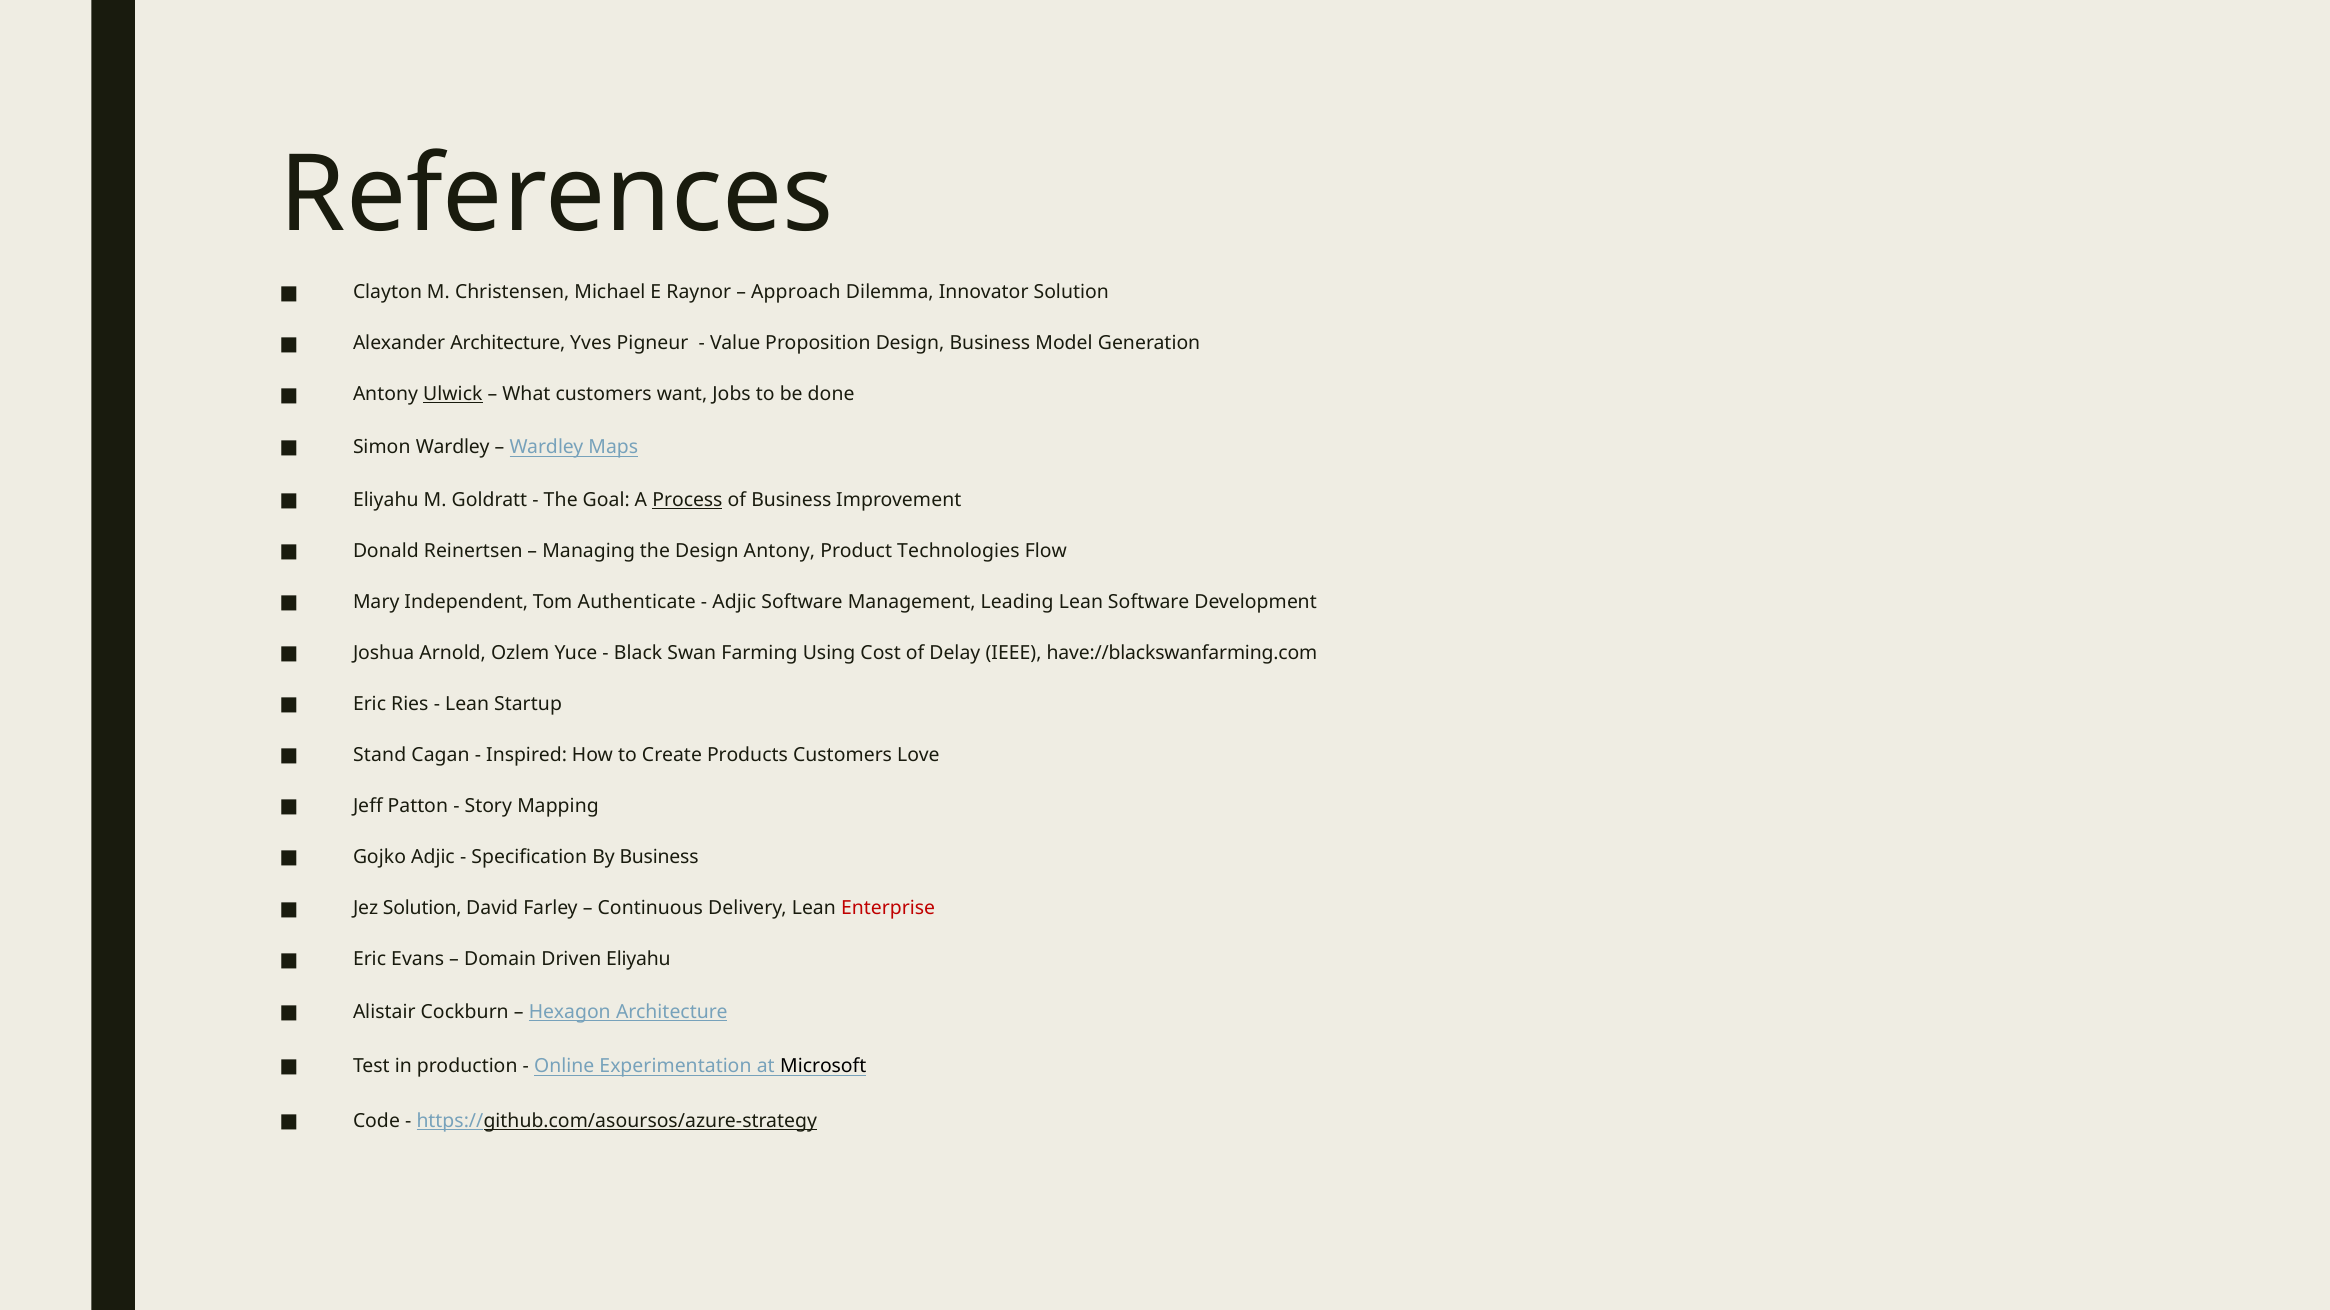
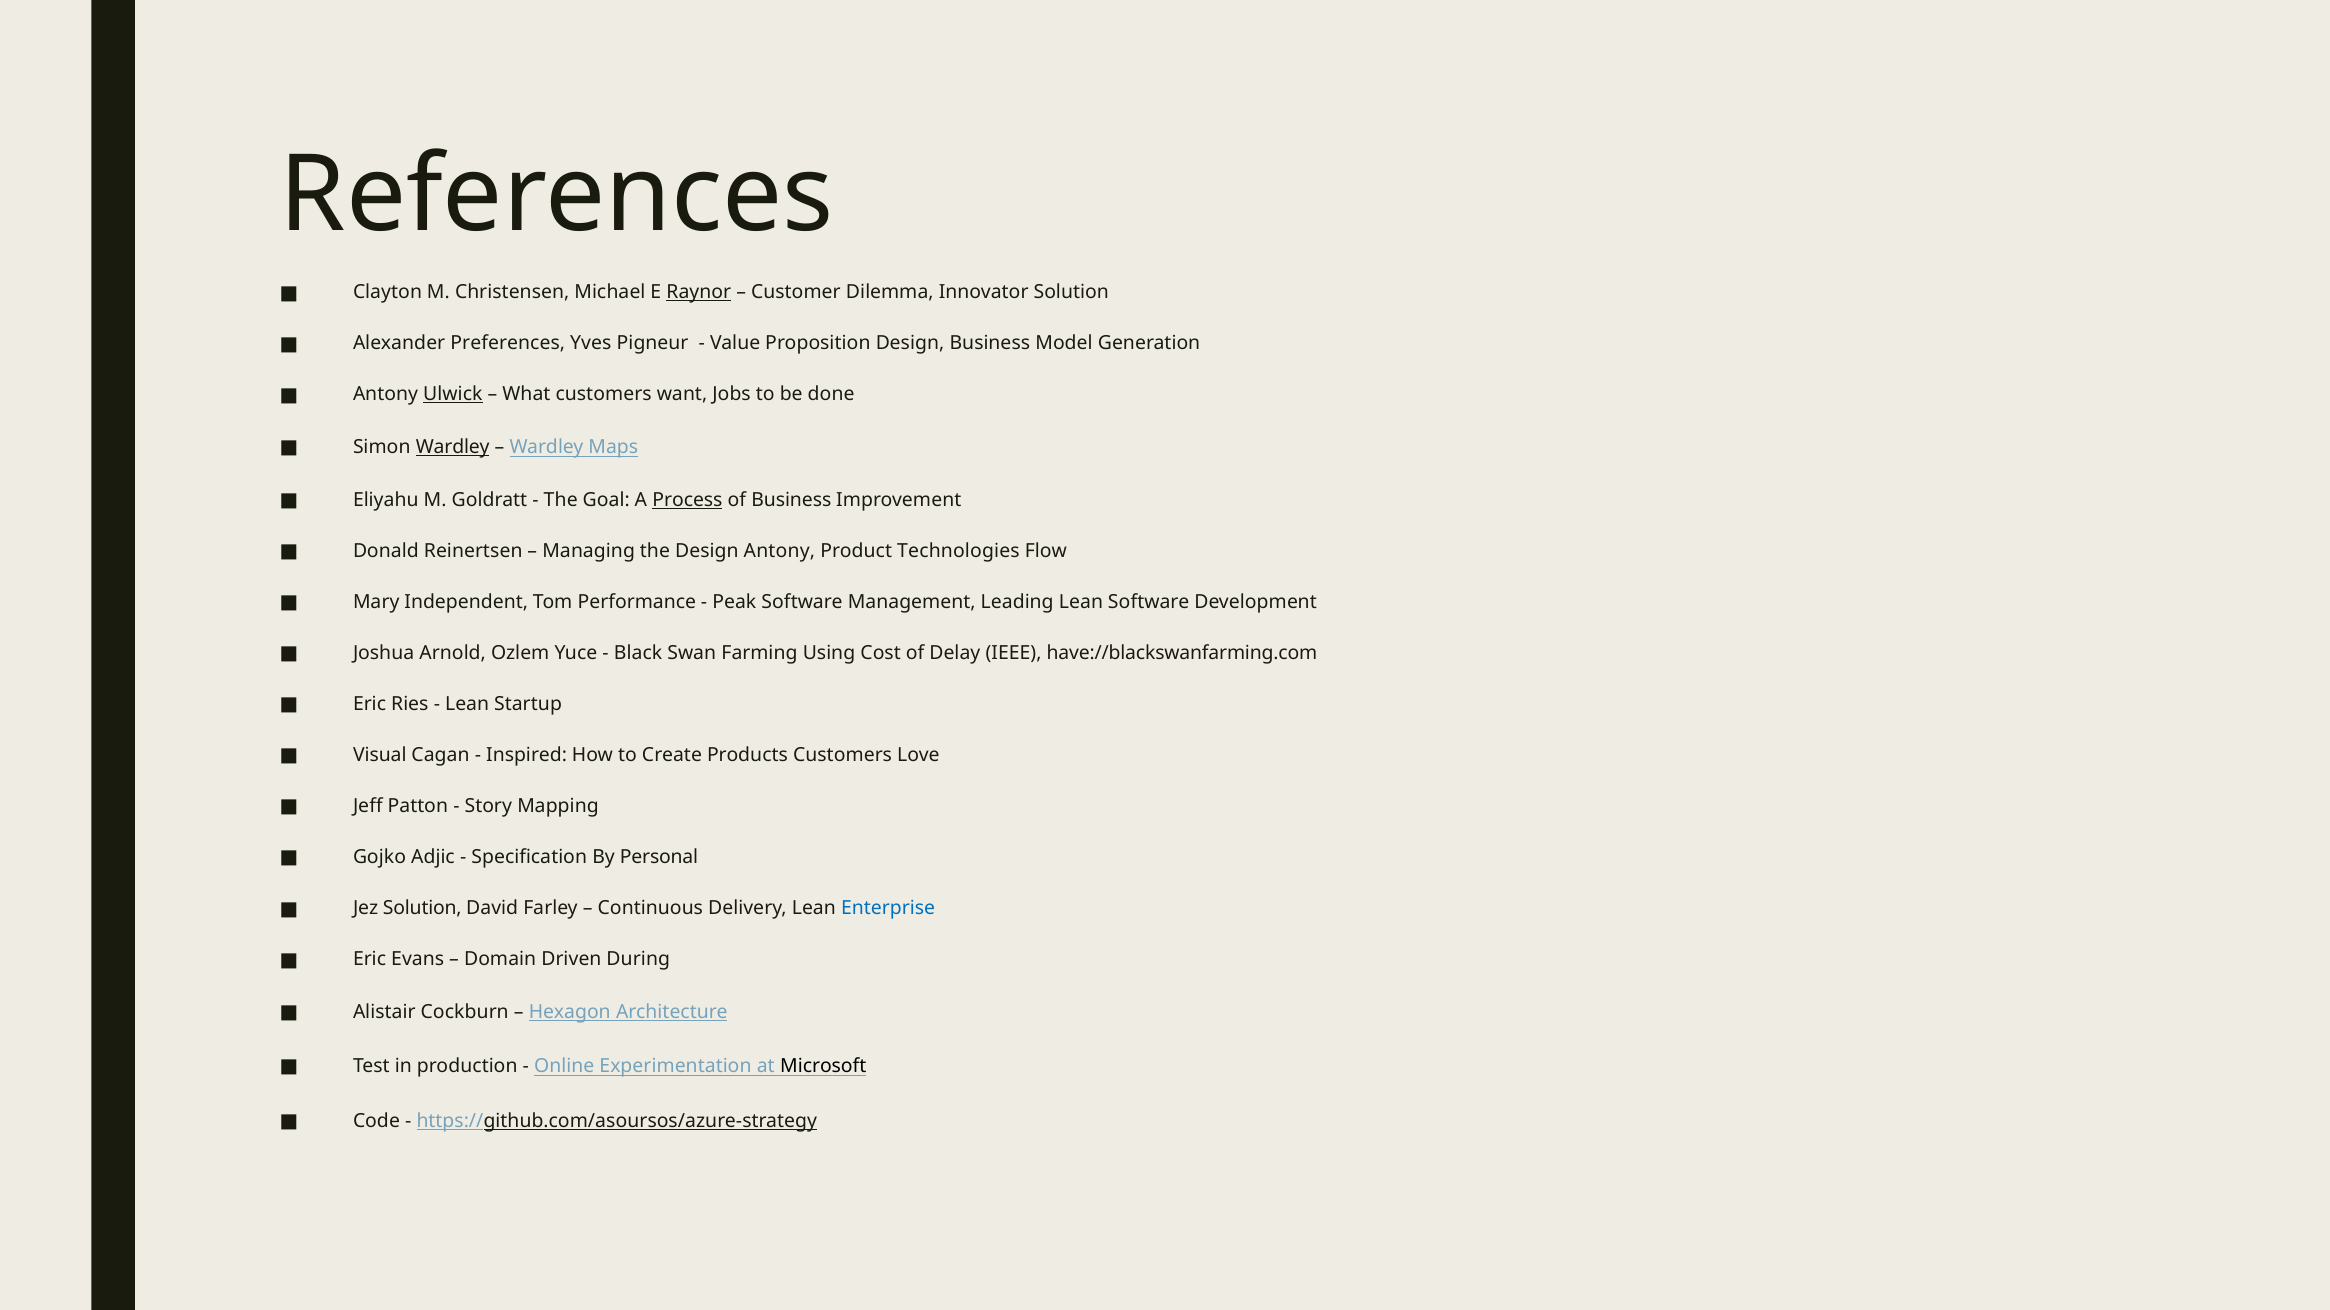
Raynor underline: none -> present
Approach: Approach -> Customer
Alexander Architecture: Architecture -> Preferences
Wardley at (453, 448) underline: none -> present
Authenticate: Authenticate -> Performance
Adjic at (734, 602): Adjic -> Peak
Stand: Stand -> Visual
By Business: Business -> Personal
Enterprise colour: red -> blue
Driven Eliyahu: Eliyahu -> During
